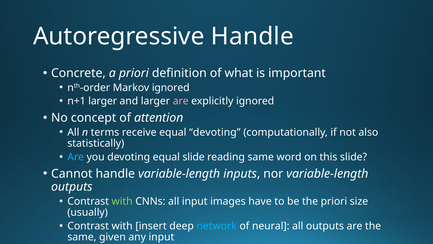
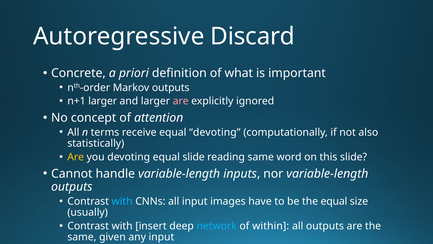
Autoregressive Handle: Handle -> Discard
Markov ignored: ignored -> outputs
Are at (76, 157) colour: light blue -> yellow
with at (122, 201) colour: light green -> light blue
the priori: priori -> equal
neural: neural -> within
